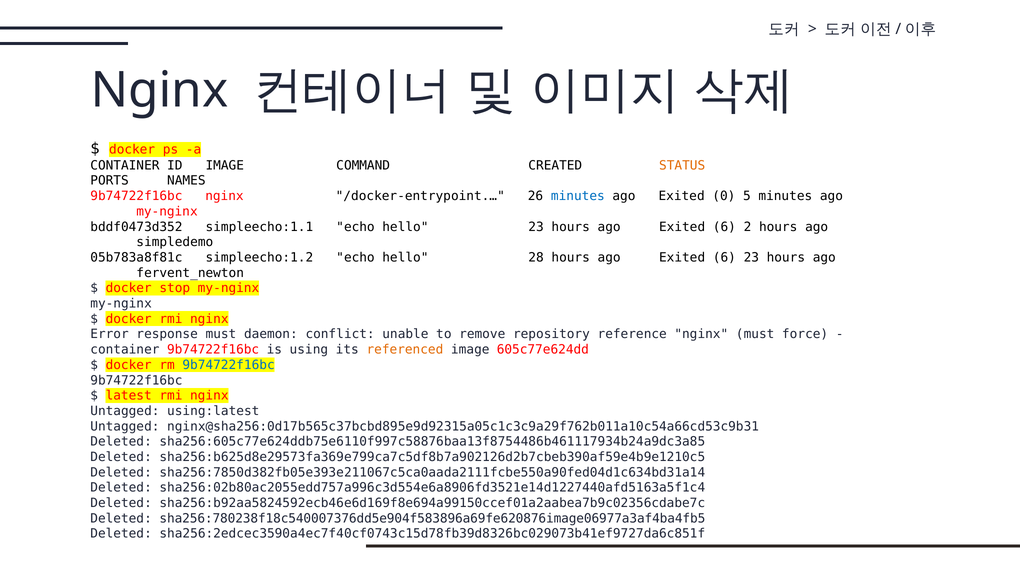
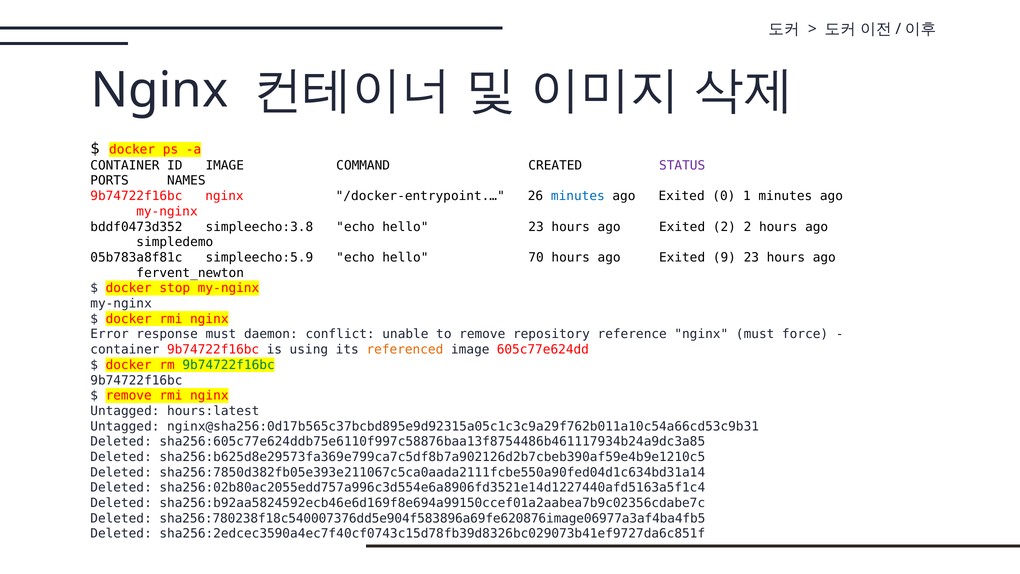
STATUS colour: orange -> purple
5: 5 -> 1
simpleecho:1.1: simpleecho:1.1 -> simpleecho:3.8
6 at (724, 227): 6 -> 2
simpleecho:1.2: simpleecho:1.2 -> simpleecho:5.9
28: 28 -> 70
6 at (724, 257): 6 -> 9
9b74722f16bc at (229, 365) colour: blue -> green
latest at (129, 395): latest -> remove
using:latest: using:latest -> hours:latest
